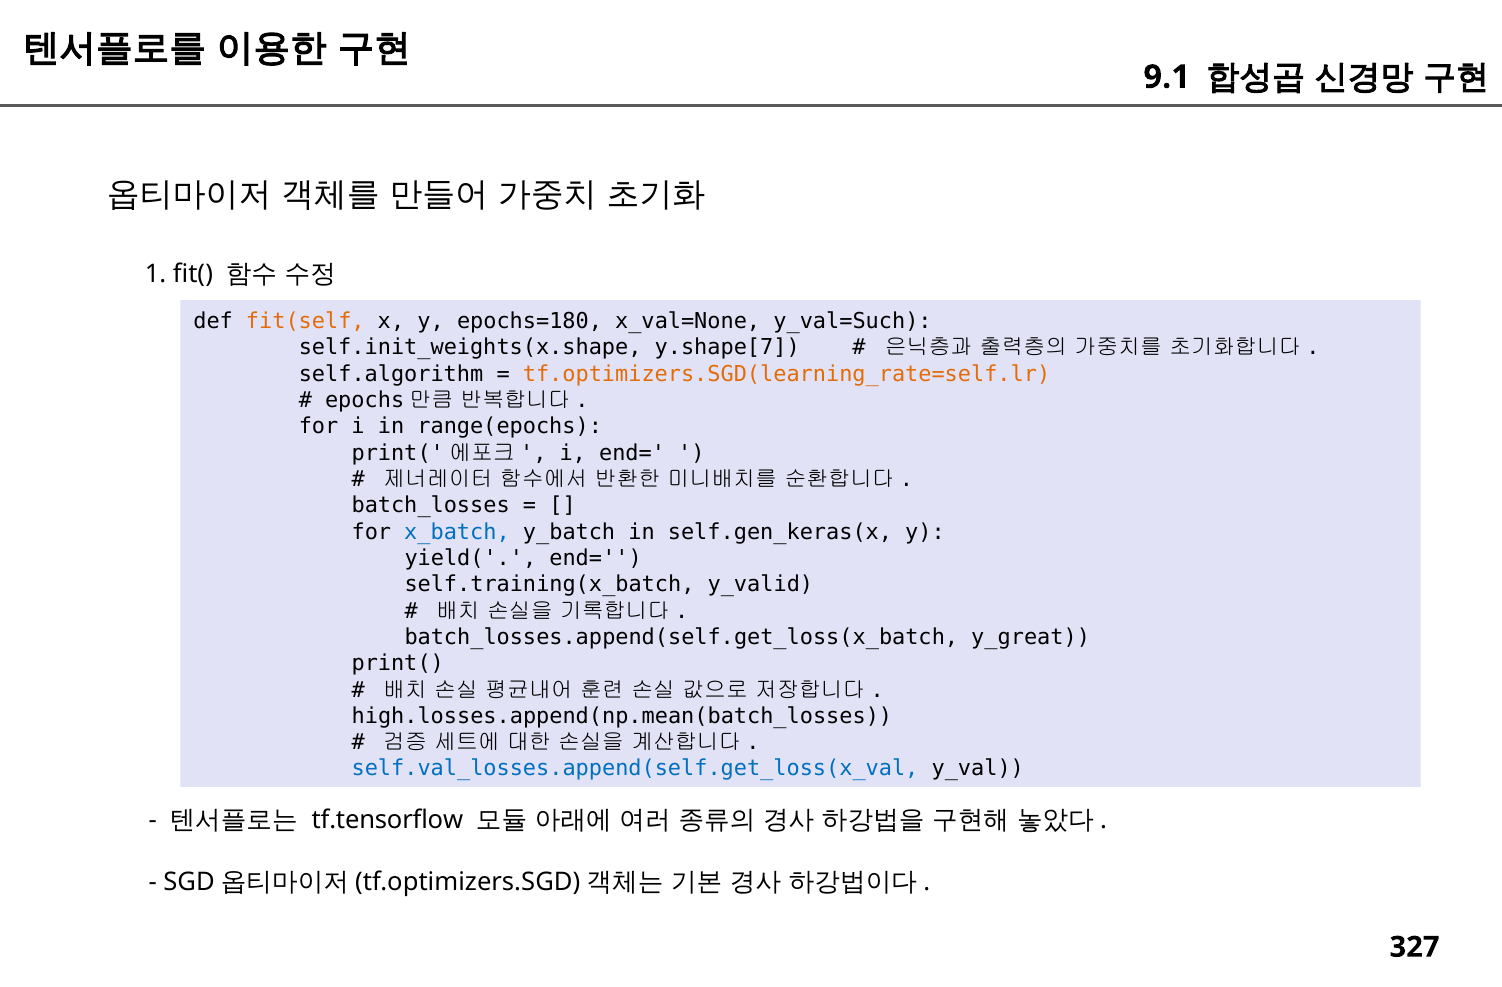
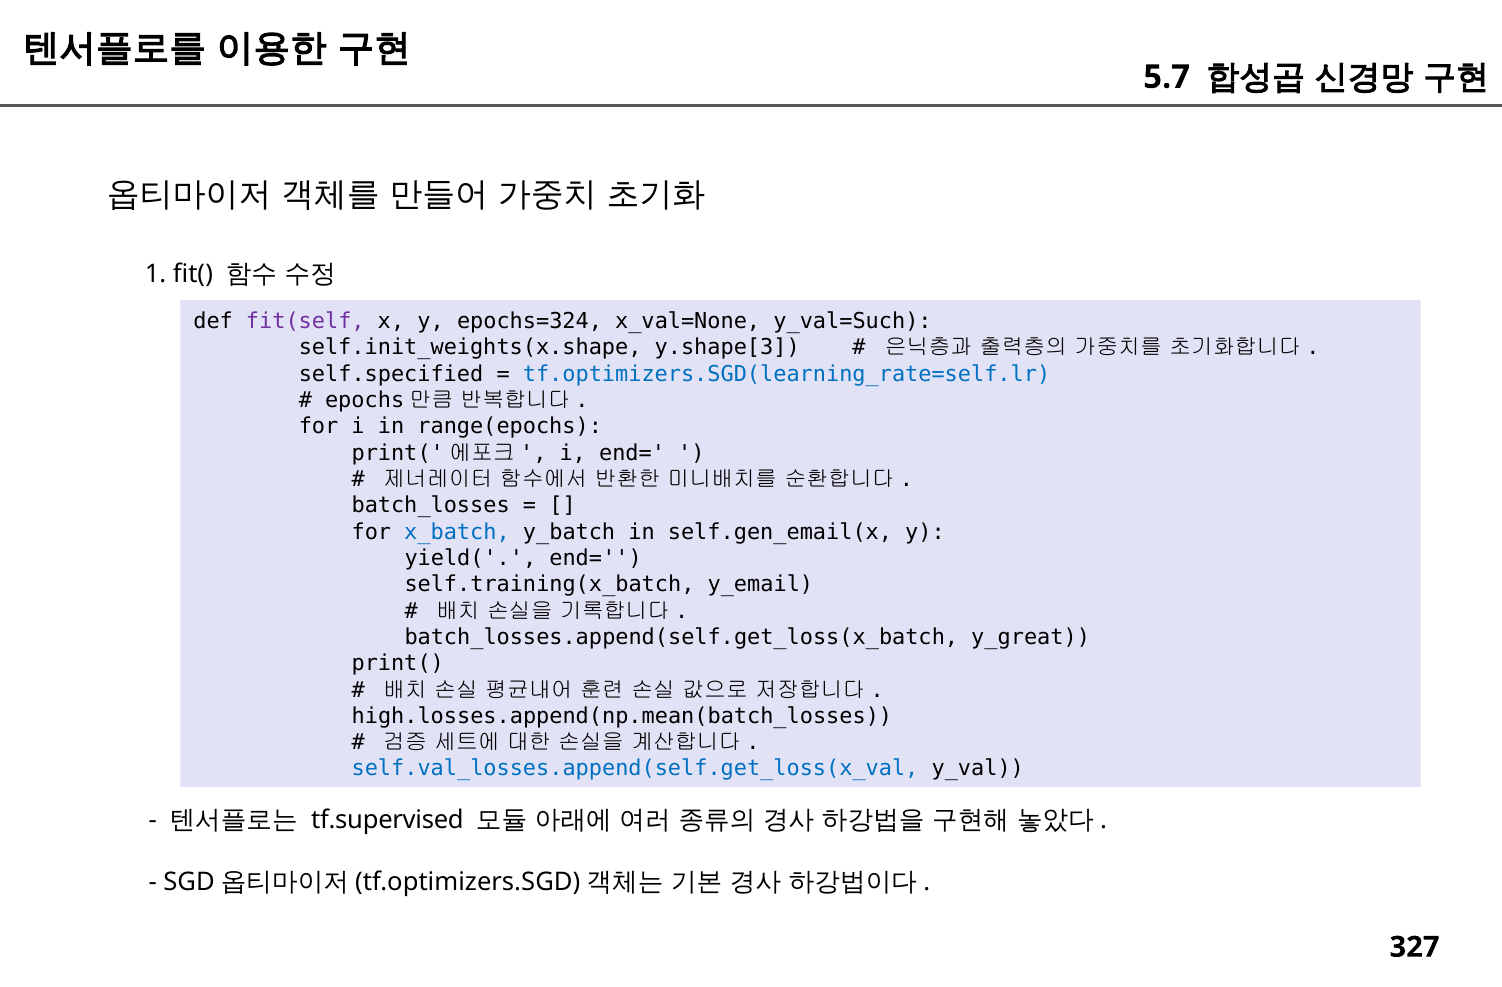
9.1: 9.1 -> 5.7
fit(self colour: orange -> purple
epochs=180: epochs=180 -> epochs=324
y.shape[7: y.shape[7 -> y.shape[3
self.algorithm: self.algorithm -> self.specified
tf.optimizers.SGD(learning_rate=self.lr colour: orange -> blue
self.gen_keras(x: self.gen_keras(x -> self.gen_email(x
y_valid: y_valid -> y_email
tf.tensorflow: tf.tensorflow -> tf.supervised
